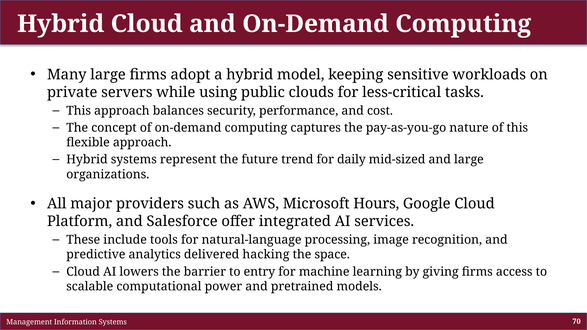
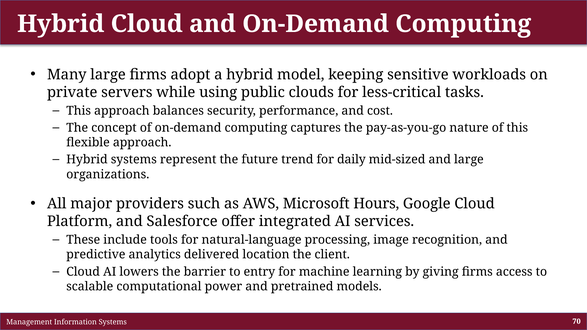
hacking: hacking -> location
space: space -> client
